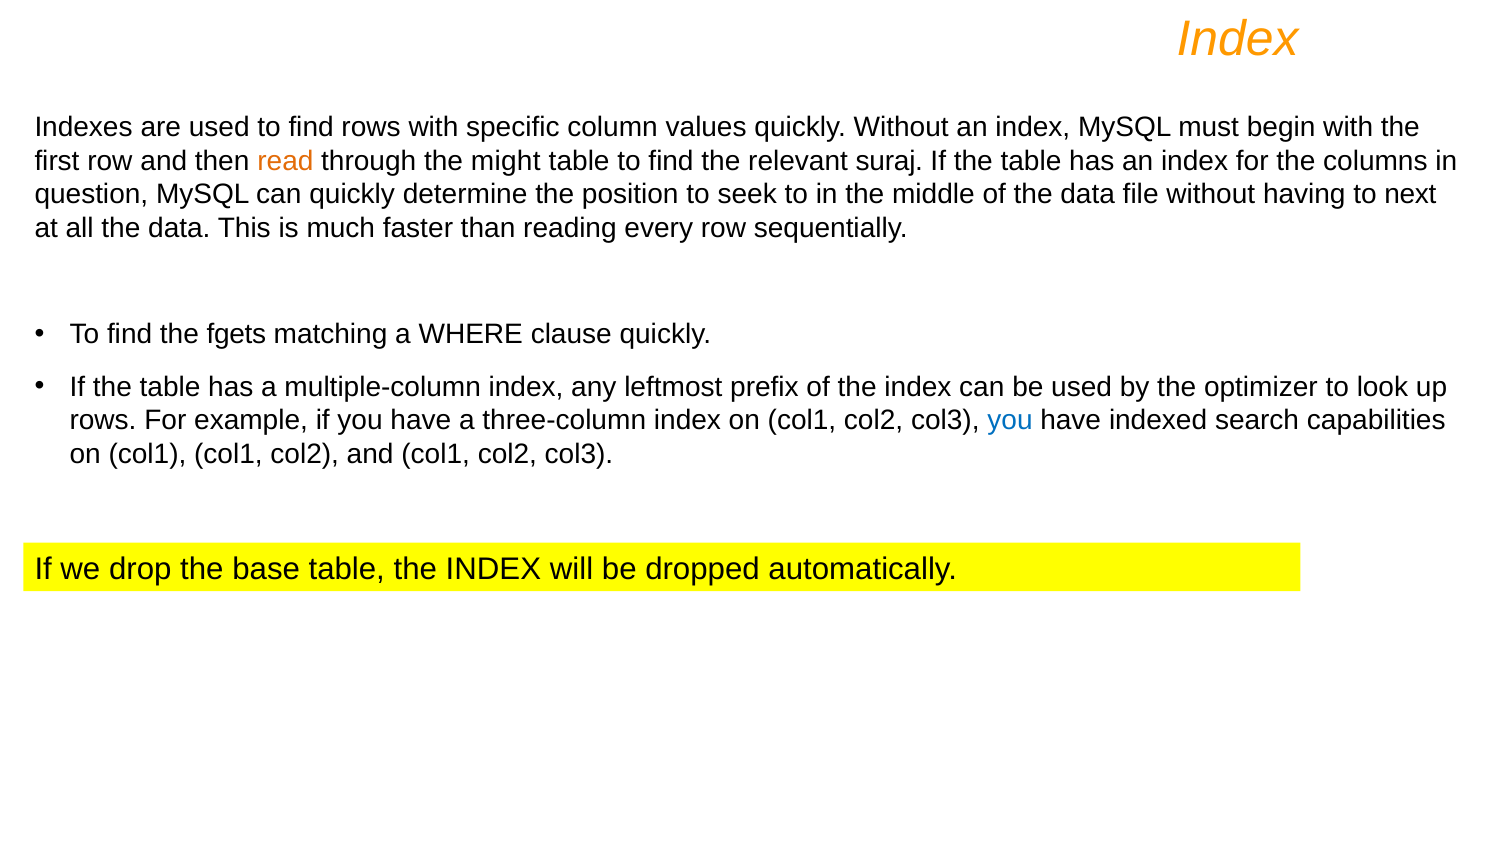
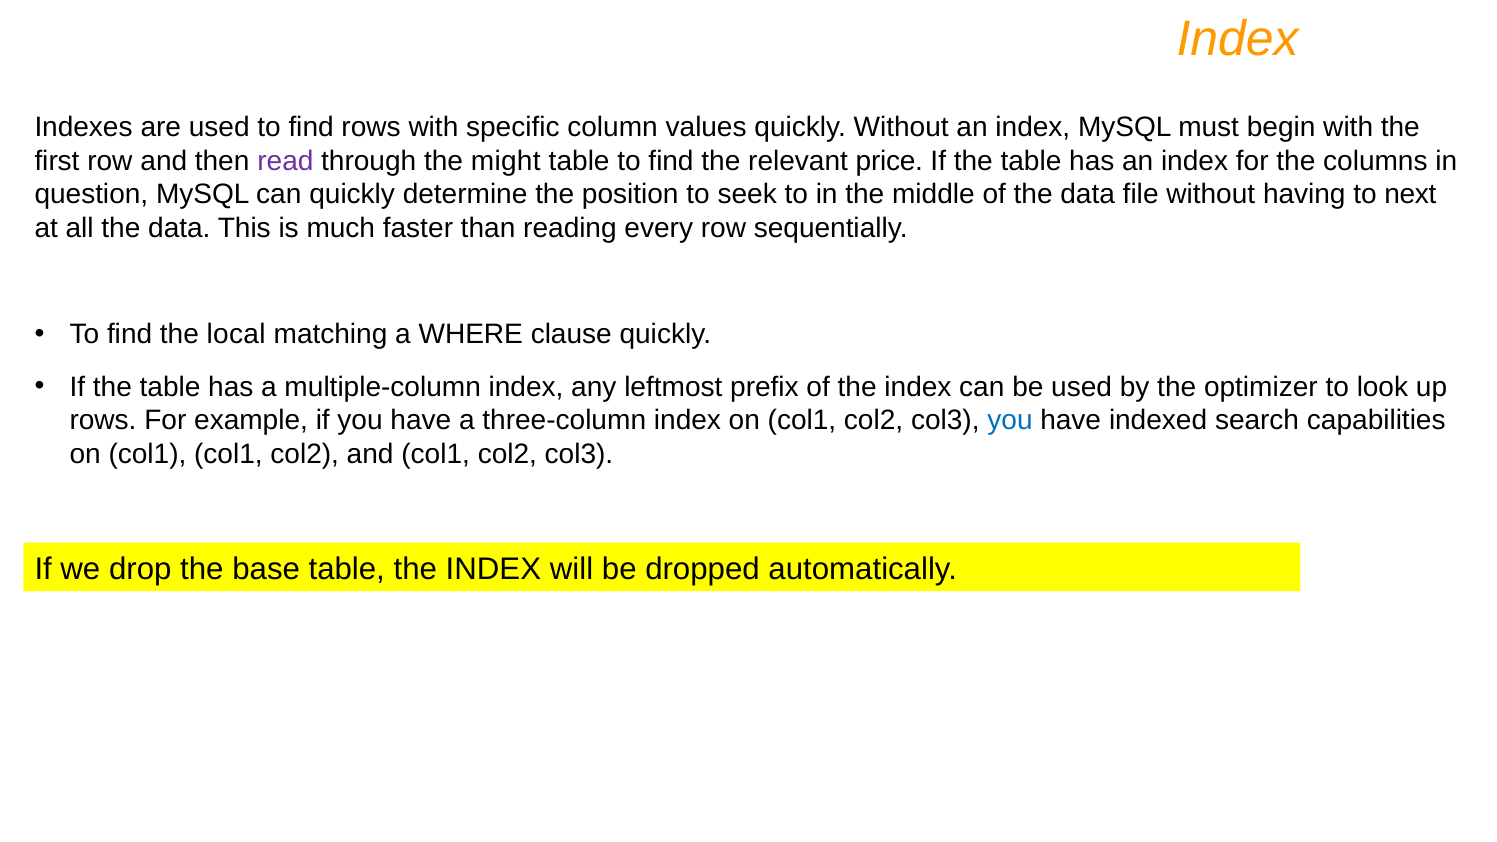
read colour: orange -> purple
suraj: suraj -> price
fgets: fgets -> local
